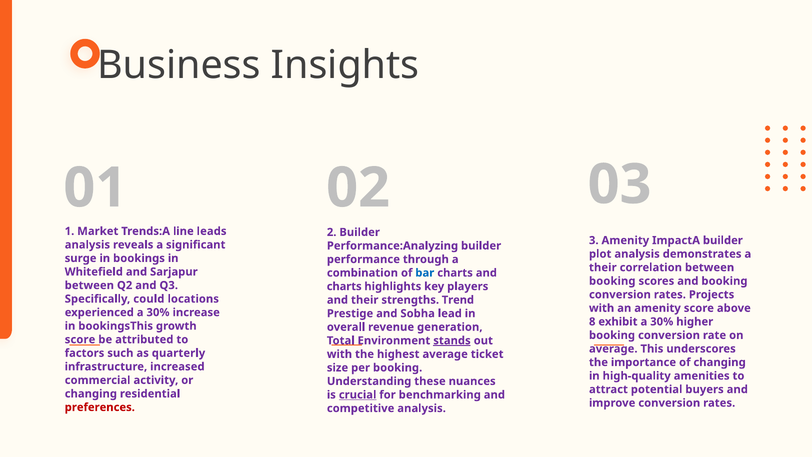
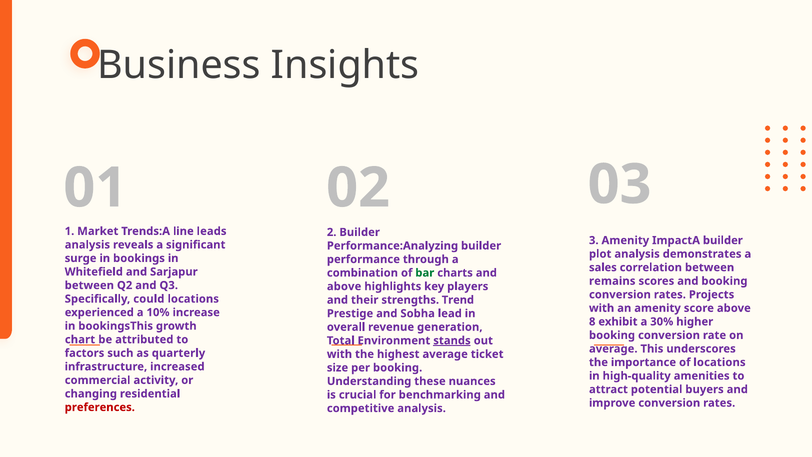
their at (603, 267): their -> sales
bar colour: blue -> green
booking at (612, 281): booking -> remains
charts at (344, 286): charts -> above
experienced a 30%: 30% -> 10%
score at (80, 339): score -> chart
of changing: changing -> locations
crucial underline: present -> none
